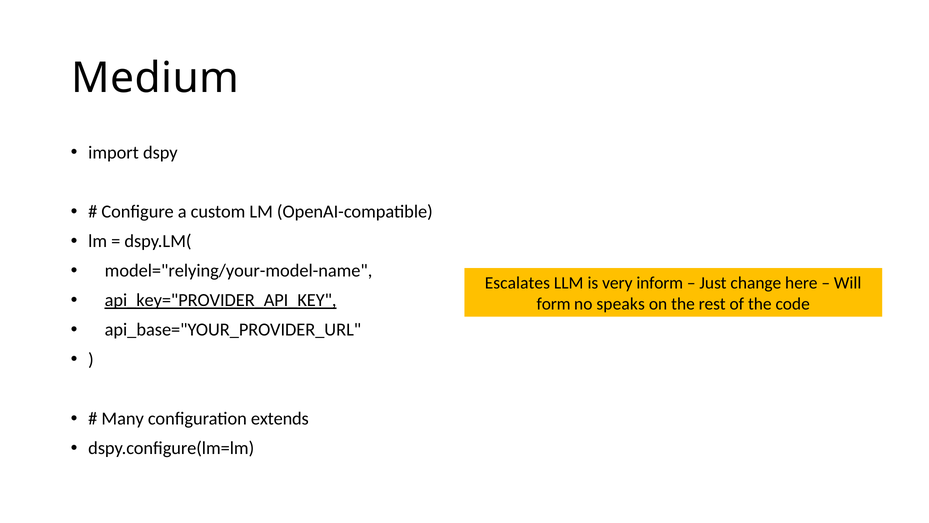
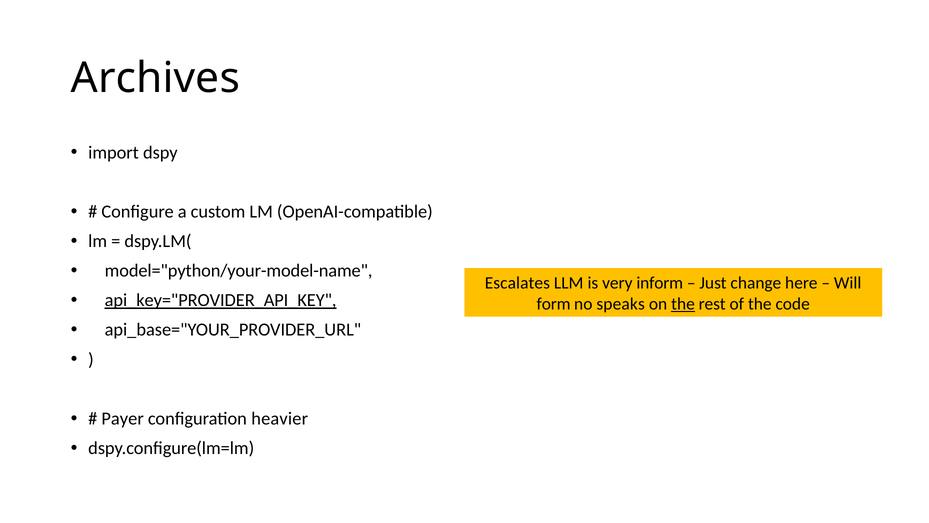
Medium: Medium -> Archives
model="relying/your-model-name: model="relying/your-model-name -> model="python/your-model-name
the at (683, 304) underline: none -> present
Many: Many -> Payer
extends: extends -> heavier
